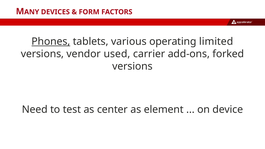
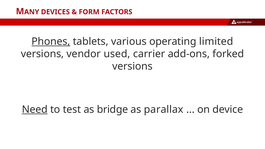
Need underline: none -> present
center: center -> bridge
element: element -> parallax
